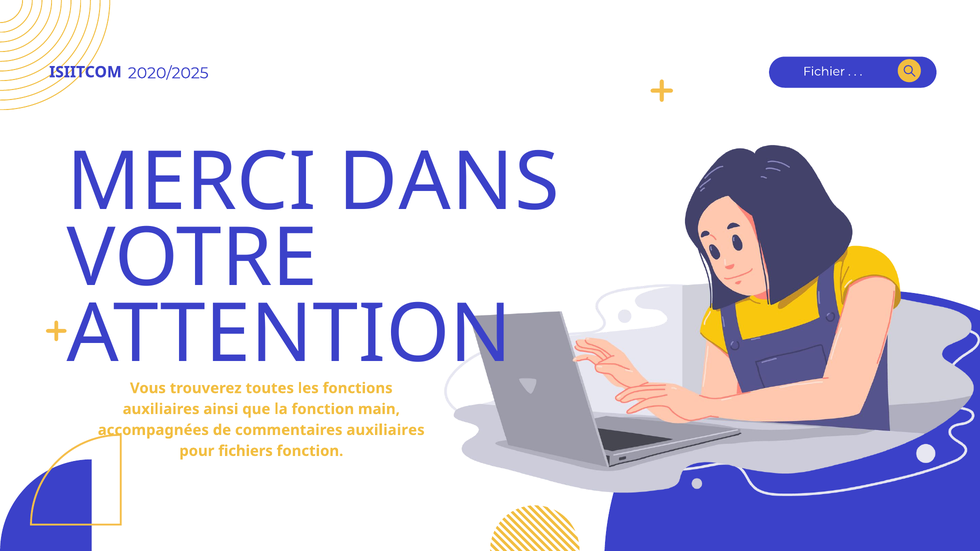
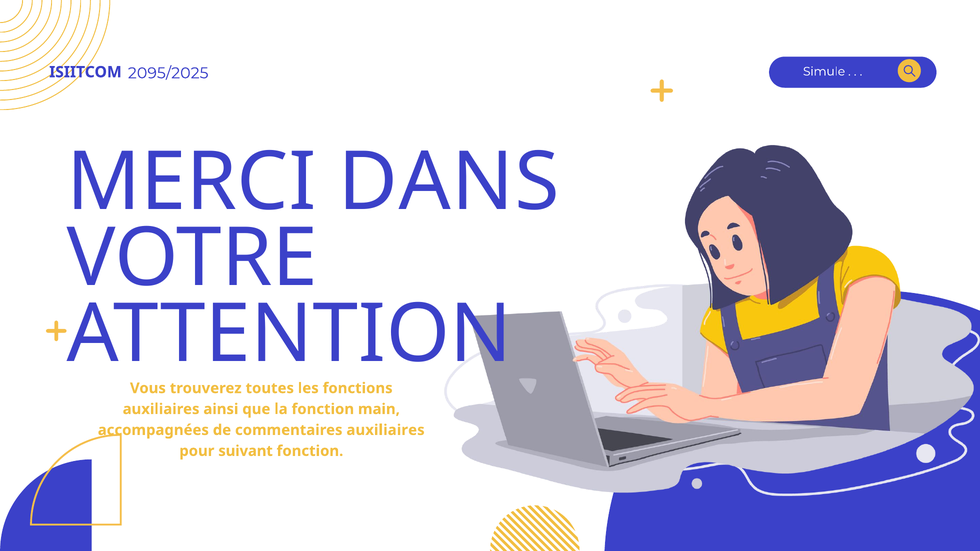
Fichier: Fichier -> Simule
2020/2025: 2020/2025 -> 2095/2025
fichiers: fichiers -> suivant
